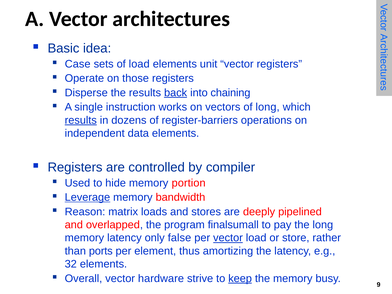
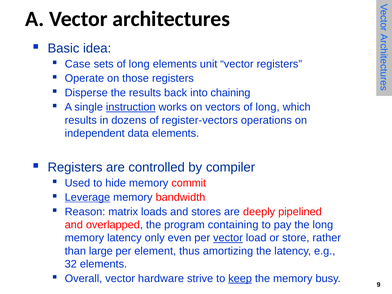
sets of load: load -> long
back underline: present -> none
instruction underline: none -> present
results at (81, 120) underline: present -> none
register-barriers: register-barriers -> register-vectors
portion: portion -> commit
finalsumall: finalsumall -> containing
false: false -> even
ports: ports -> large
